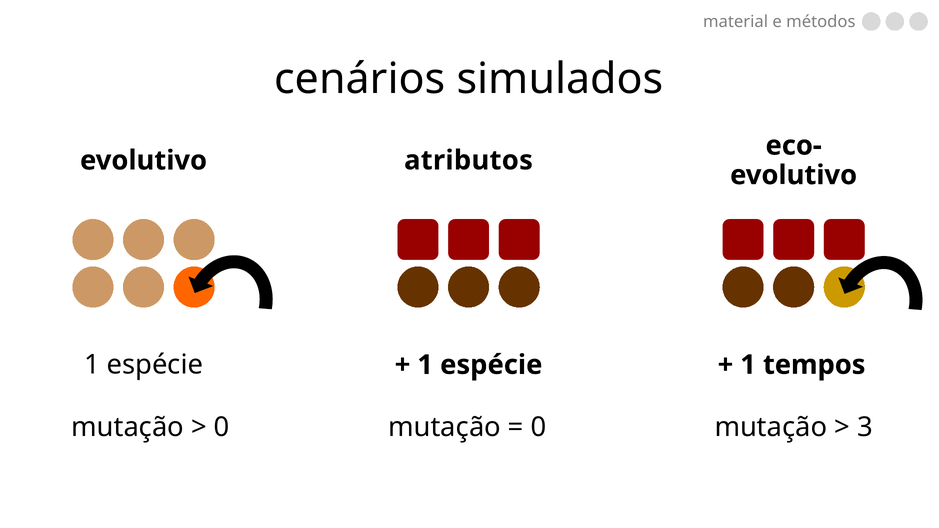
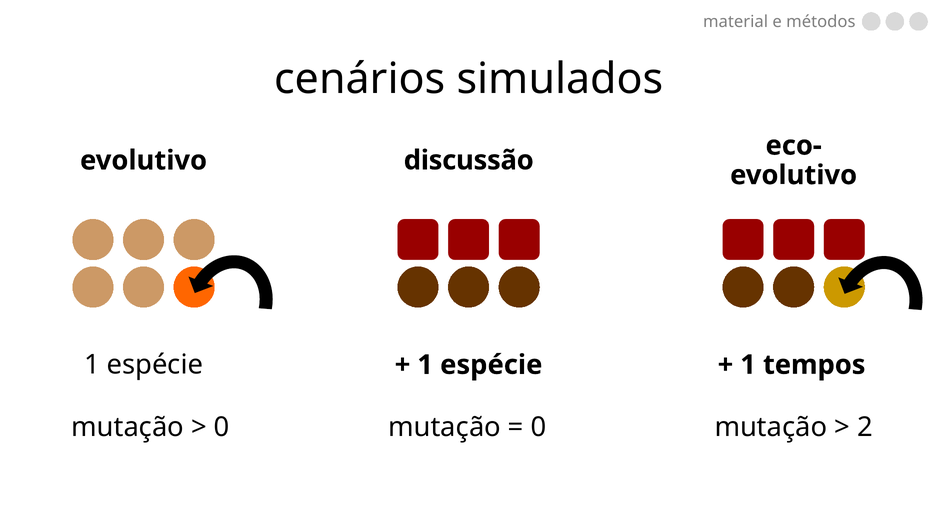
atributos: atributos -> discussão
3: 3 -> 2
